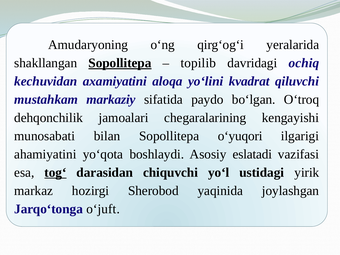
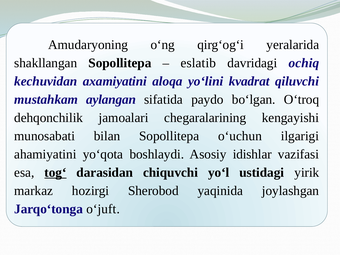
Sopollitepa at (120, 63) underline: present -> none
topilib: topilib -> eslatib
markaziy: markaziy -> aylangan
o‘yuqori: o‘yuqori -> o‘uchun
eslatadi: eslatadi -> idishlar
